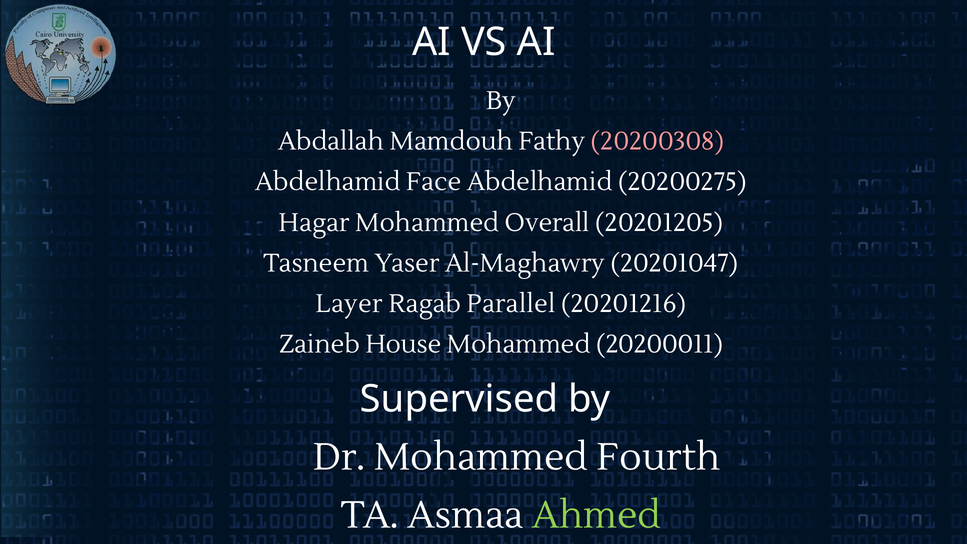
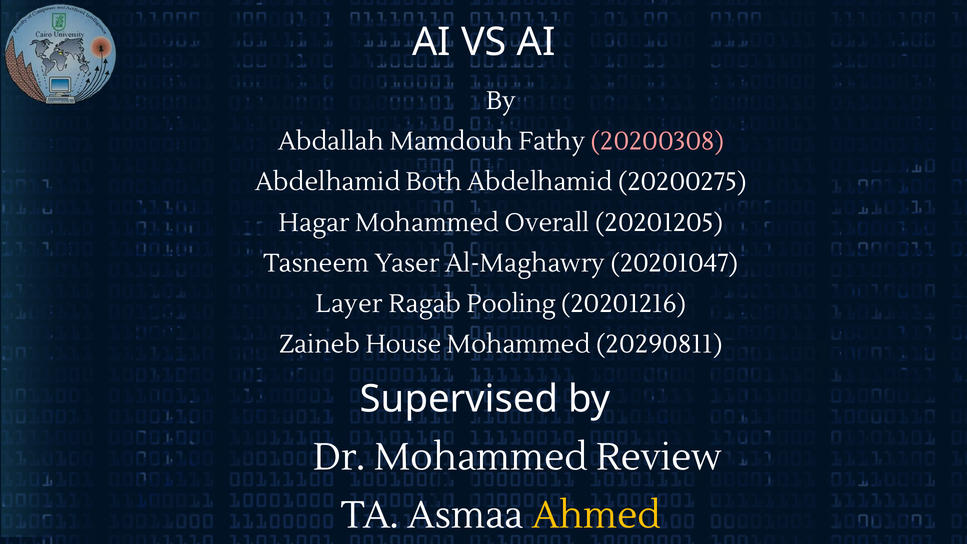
Face: Face -> Both
Parallel: Parallel -> Pooling
20200011: 20200011 -> 20290811
Fourth: Fourth -> Review
Ahmed colour: light green -> yellow
